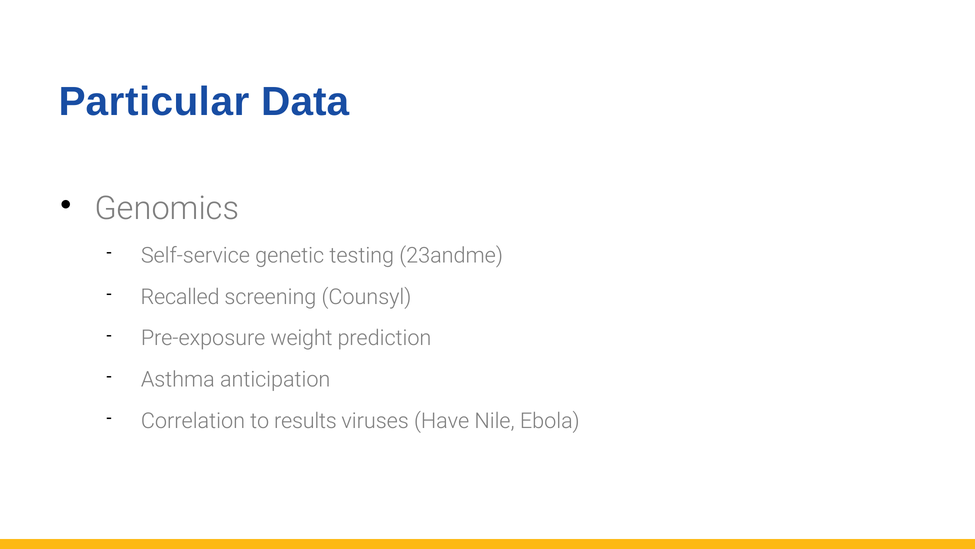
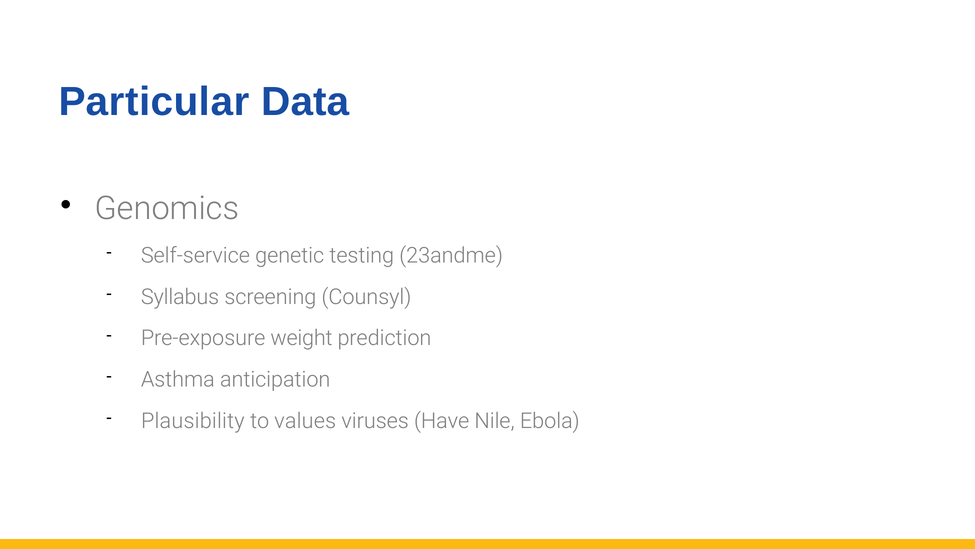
Recalled: Recalled -> Syllabus
Correlation: Correlation -> Plausibility
results: results -> values
